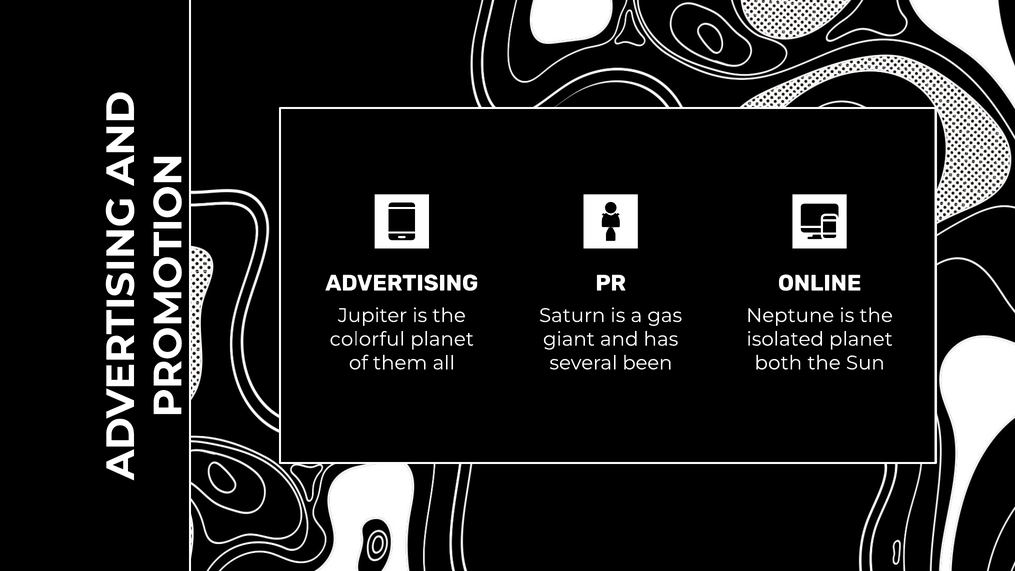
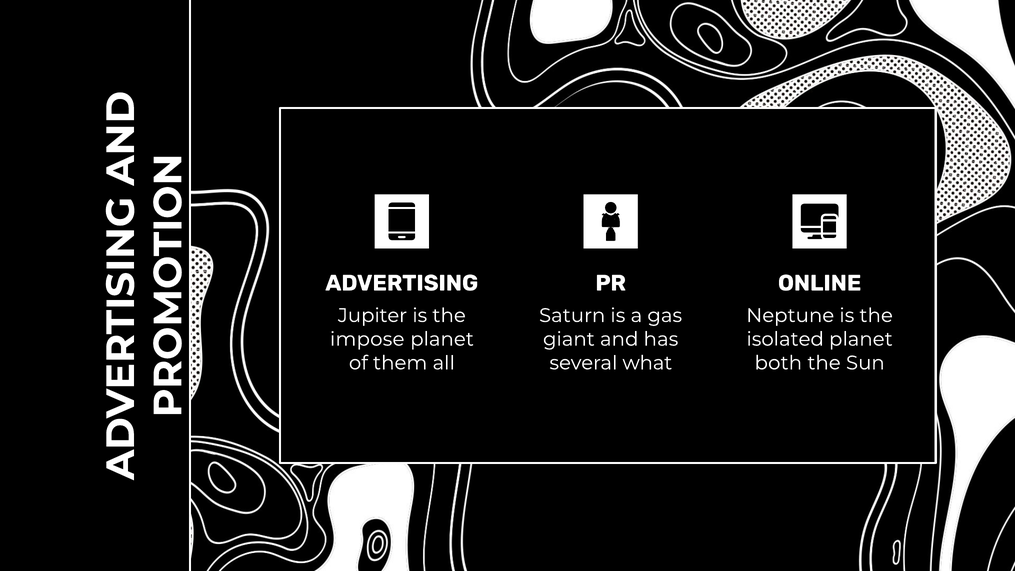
colorful: colorful -> impose
been: been -> what
